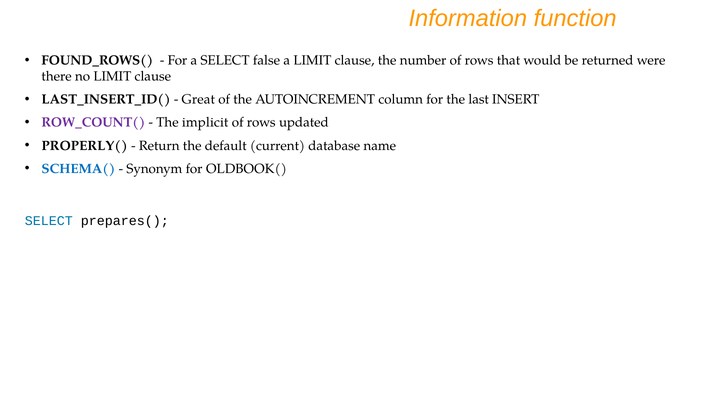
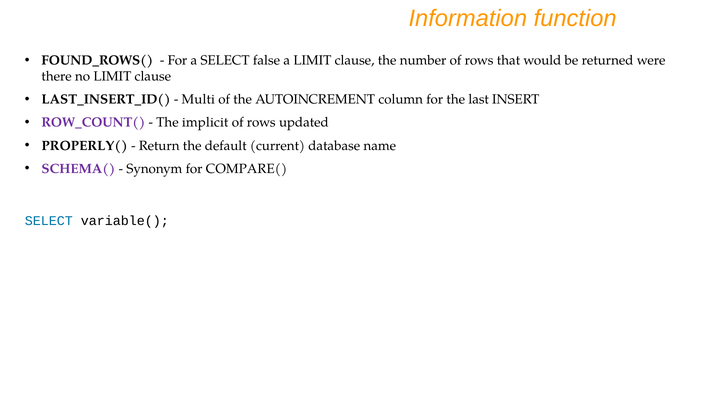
Great: Great -> Multi
SCHEMA( colour: blue -> purple
OLDBOOK(: OLDBOOK( -> COMPARE(
prepares(: prepares( -> variable(
